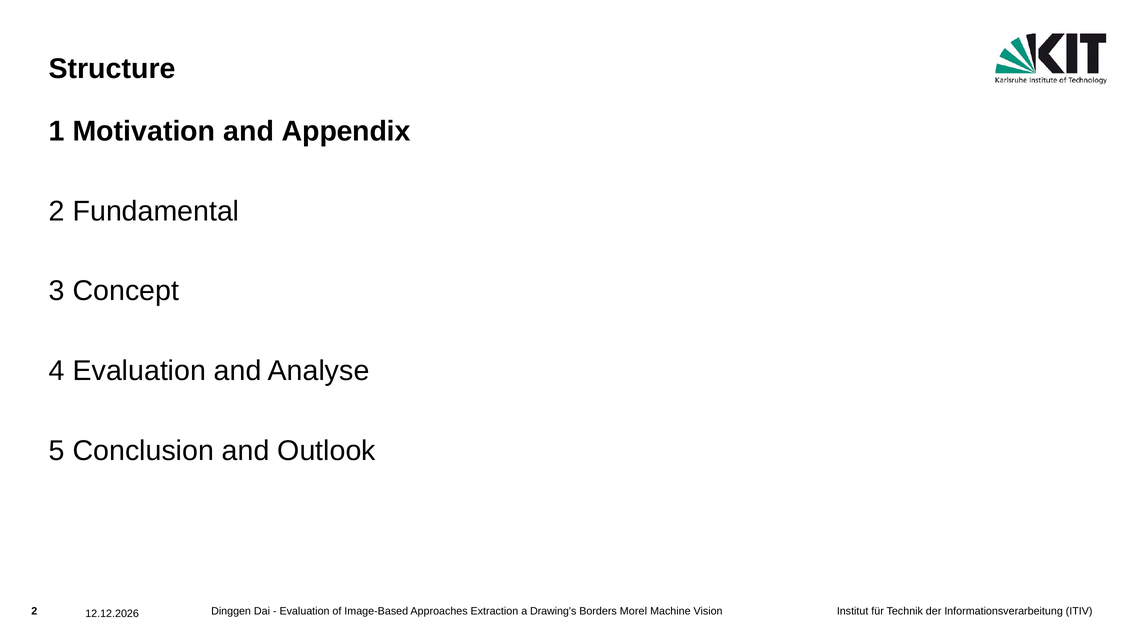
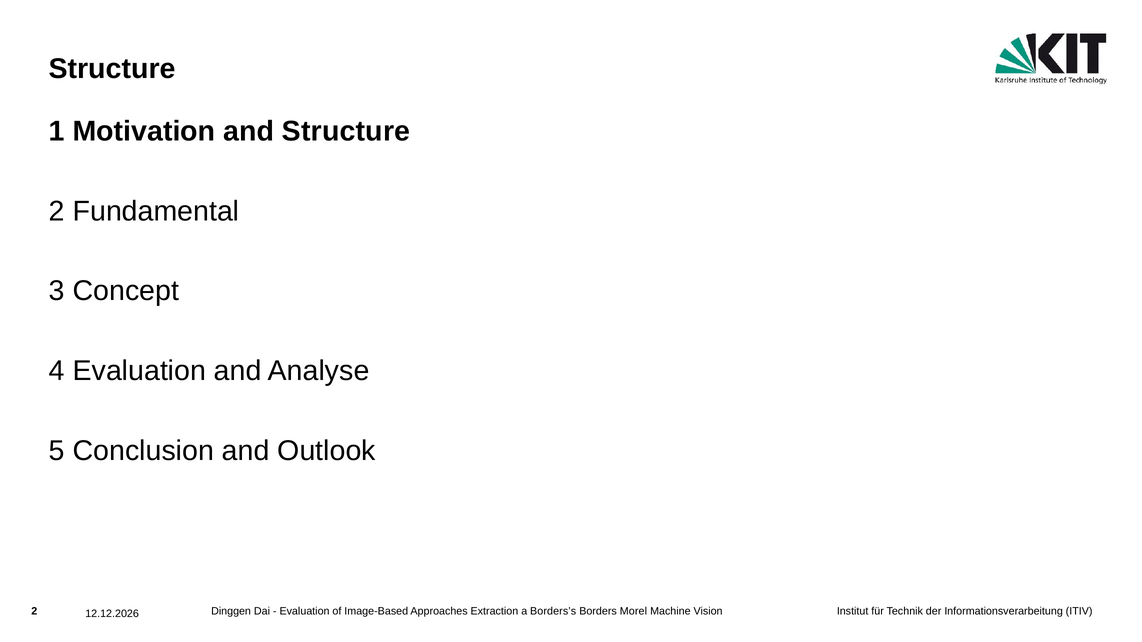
and Appendix: Appendix -> Structure
Drawing’s: Drawing’s -> Borders’s
